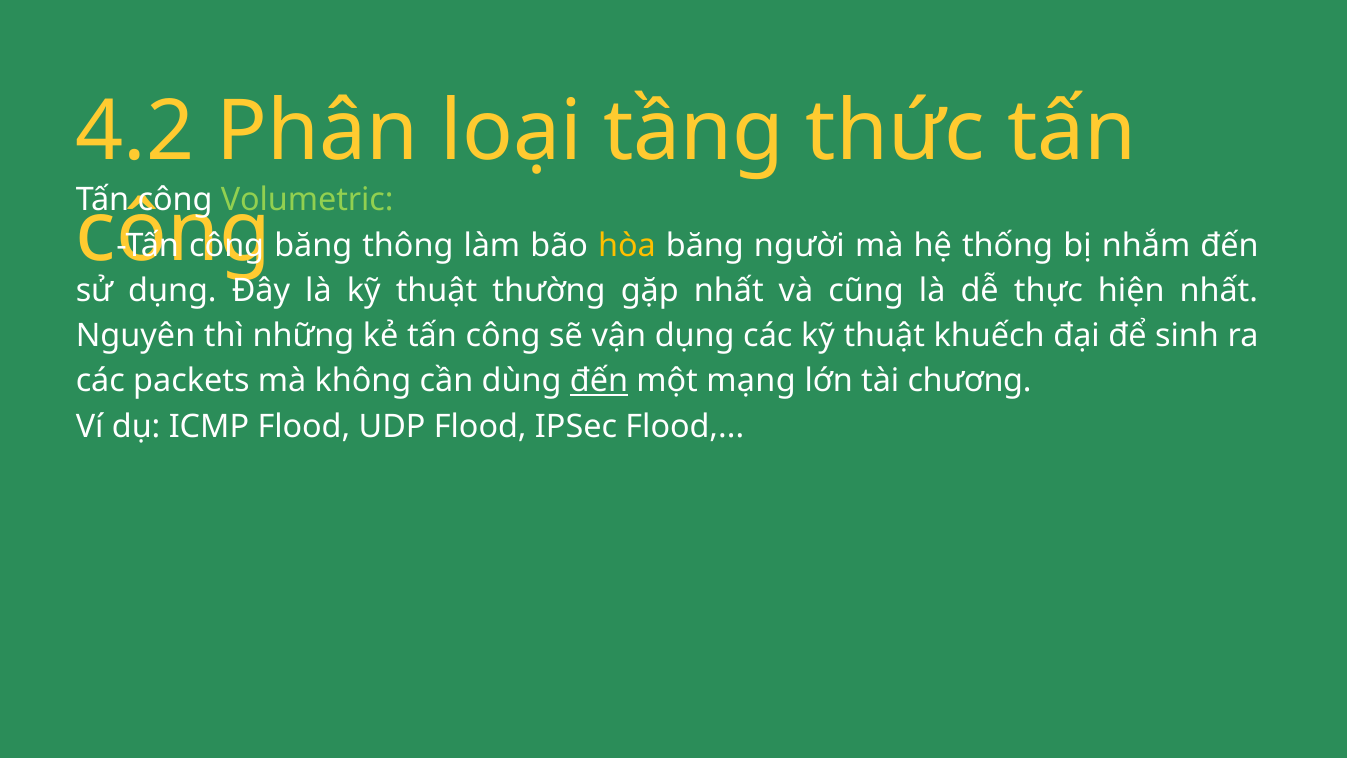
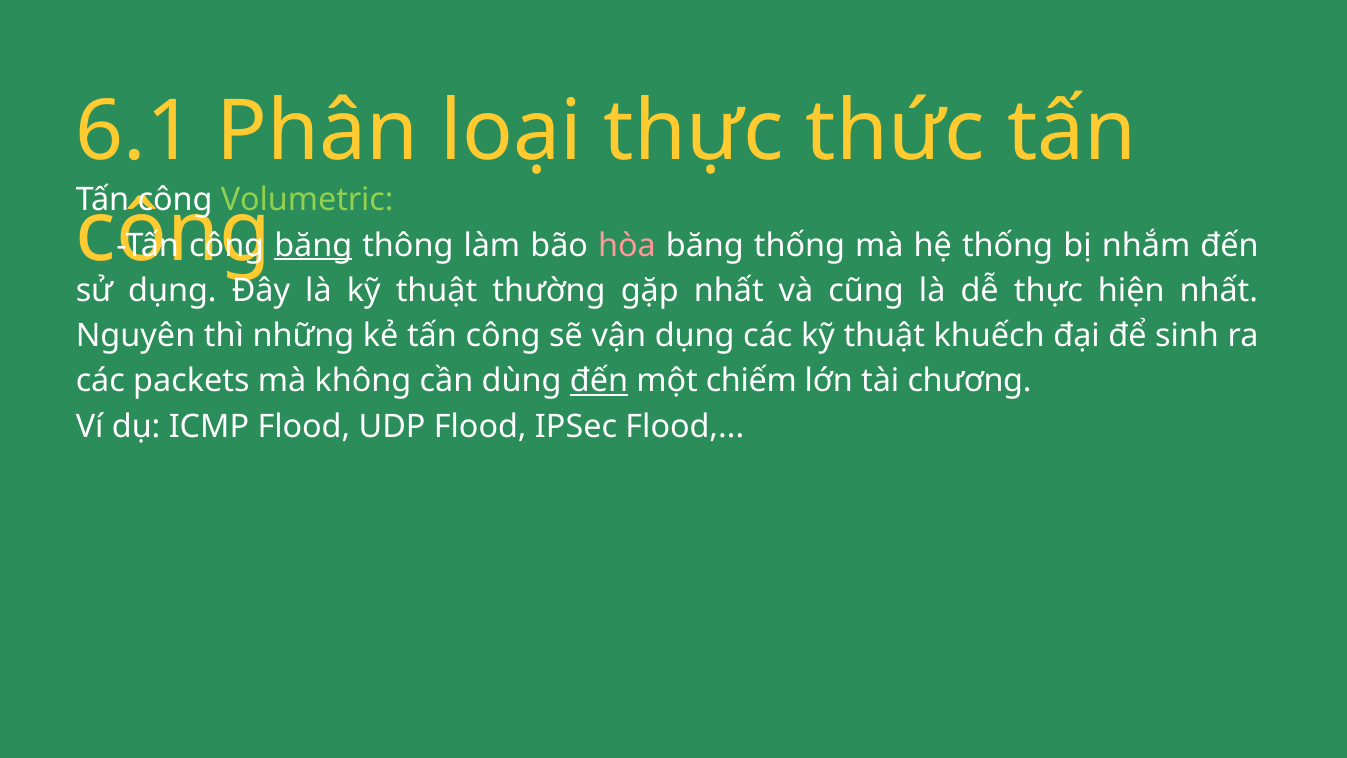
4.2: 4.2 -> 6.1
loại tầng: tầng -> thực
băng at (313, 245) underline: none -> present
hòa colour: yellow -> pink
băng người: người -> thống
mạng: mạng -> chiếm
